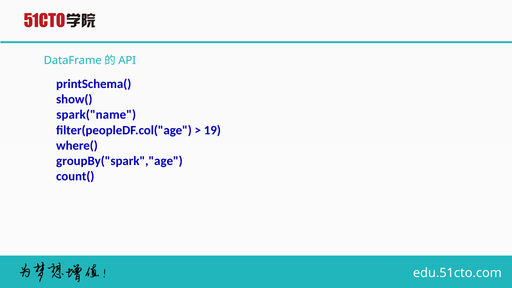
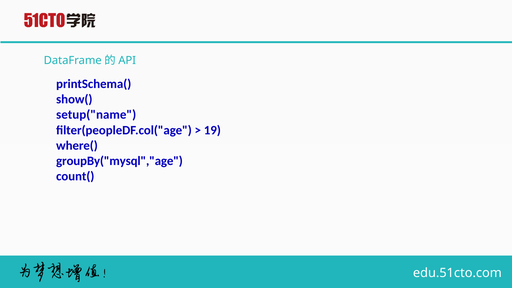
spark("name: spark("name -> setup("name
groupBy("spark","age: groupBy("spark","age -> groupBy("mysql","age
